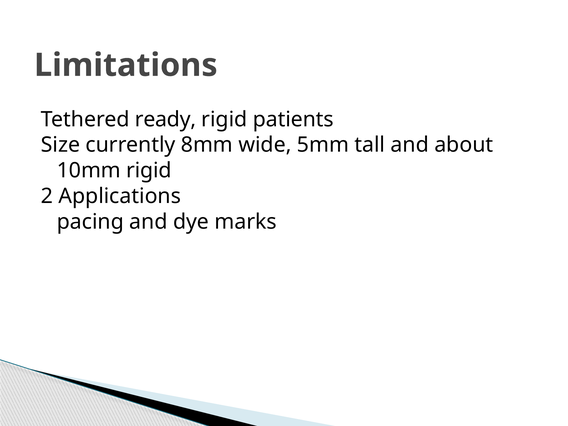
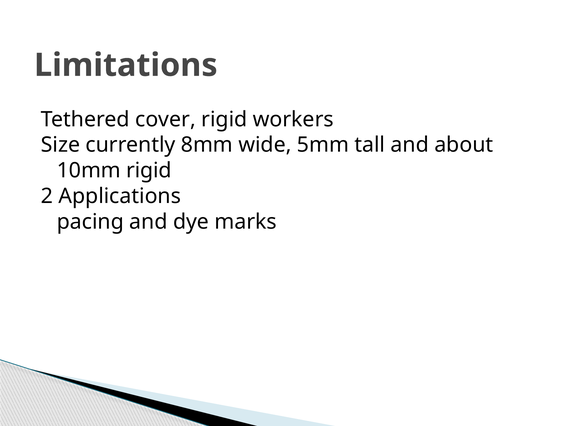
ready: ready -> cover
patients: patients -> workers
